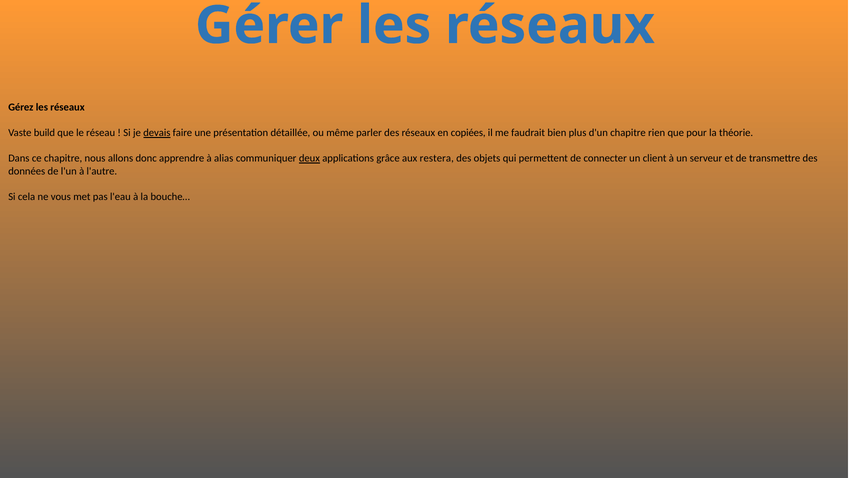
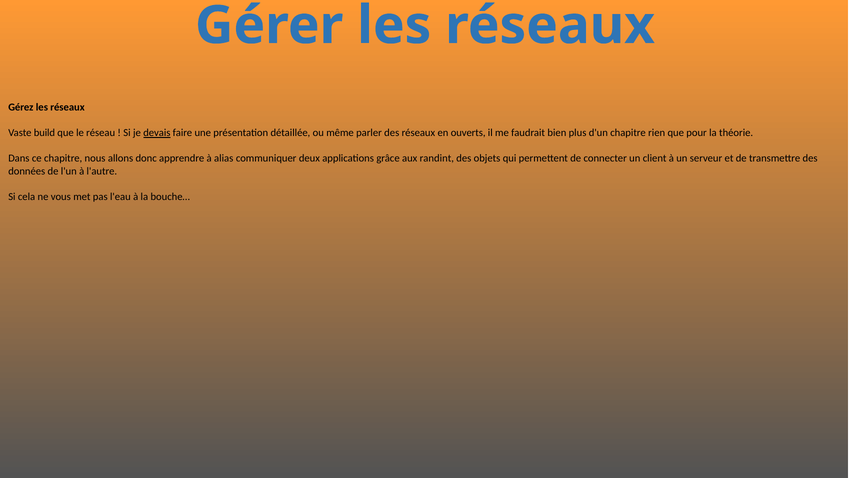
copiées: copiées -> ouverts
deux underline: present -> none
restera: restera -> randint
